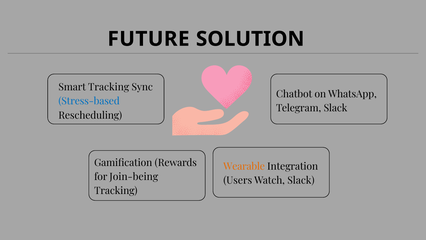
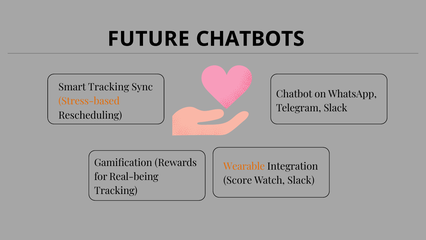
SOLUTION: SOLUTION -> CHATBOTS
Stress-based colour: blue -> orange
Join-being: Join-being -> Real-being
Users: Users -> Score
